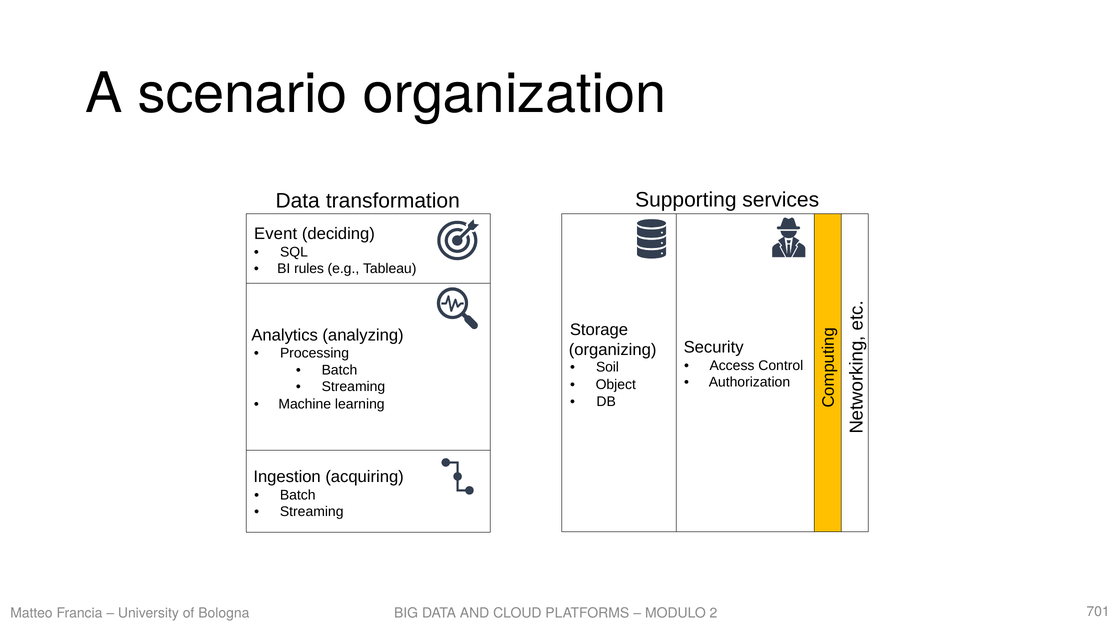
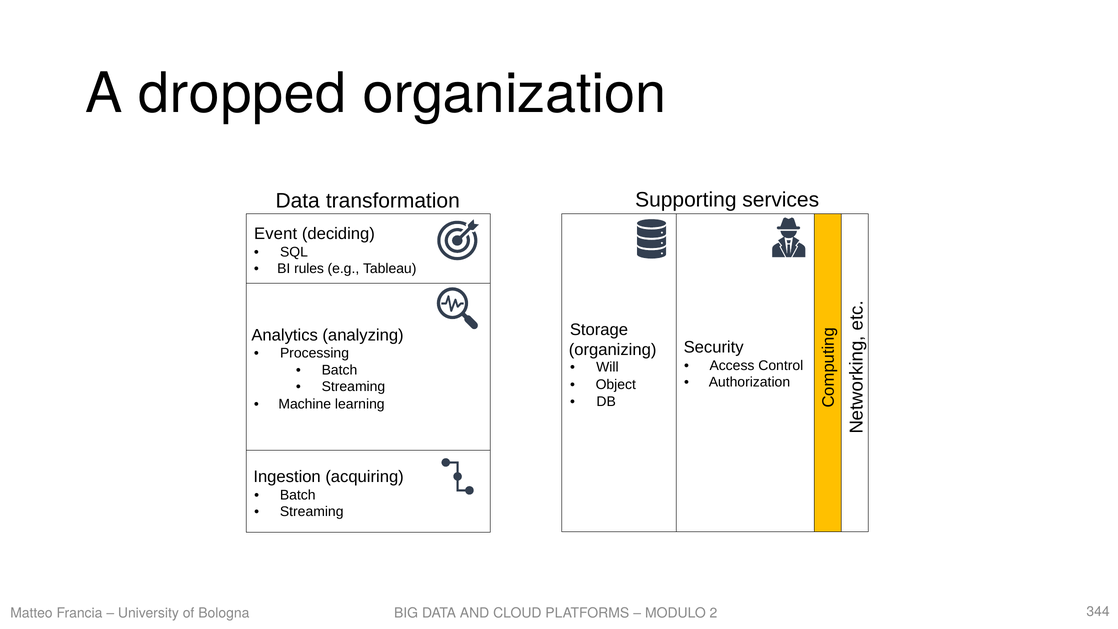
scenario: scenario -> dropped
Soil: Soil -> Will
701: 701 -> 344
